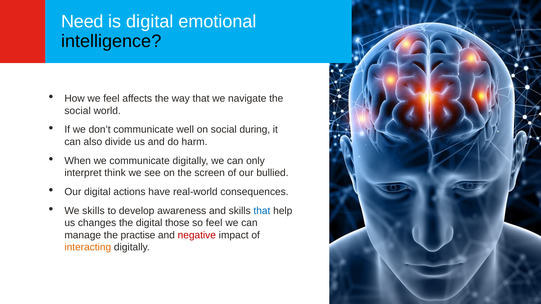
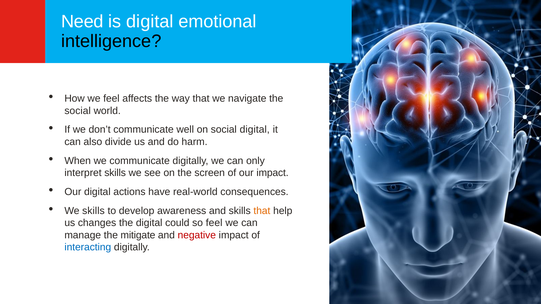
social during: during -> digital
interpret think: think -> skills
our bullied: bullied -> impact
that at (262, 211) colour: blue -> orange
those: those -> could
practise: practise -> mitigate
interacting colour: orange -> blue
